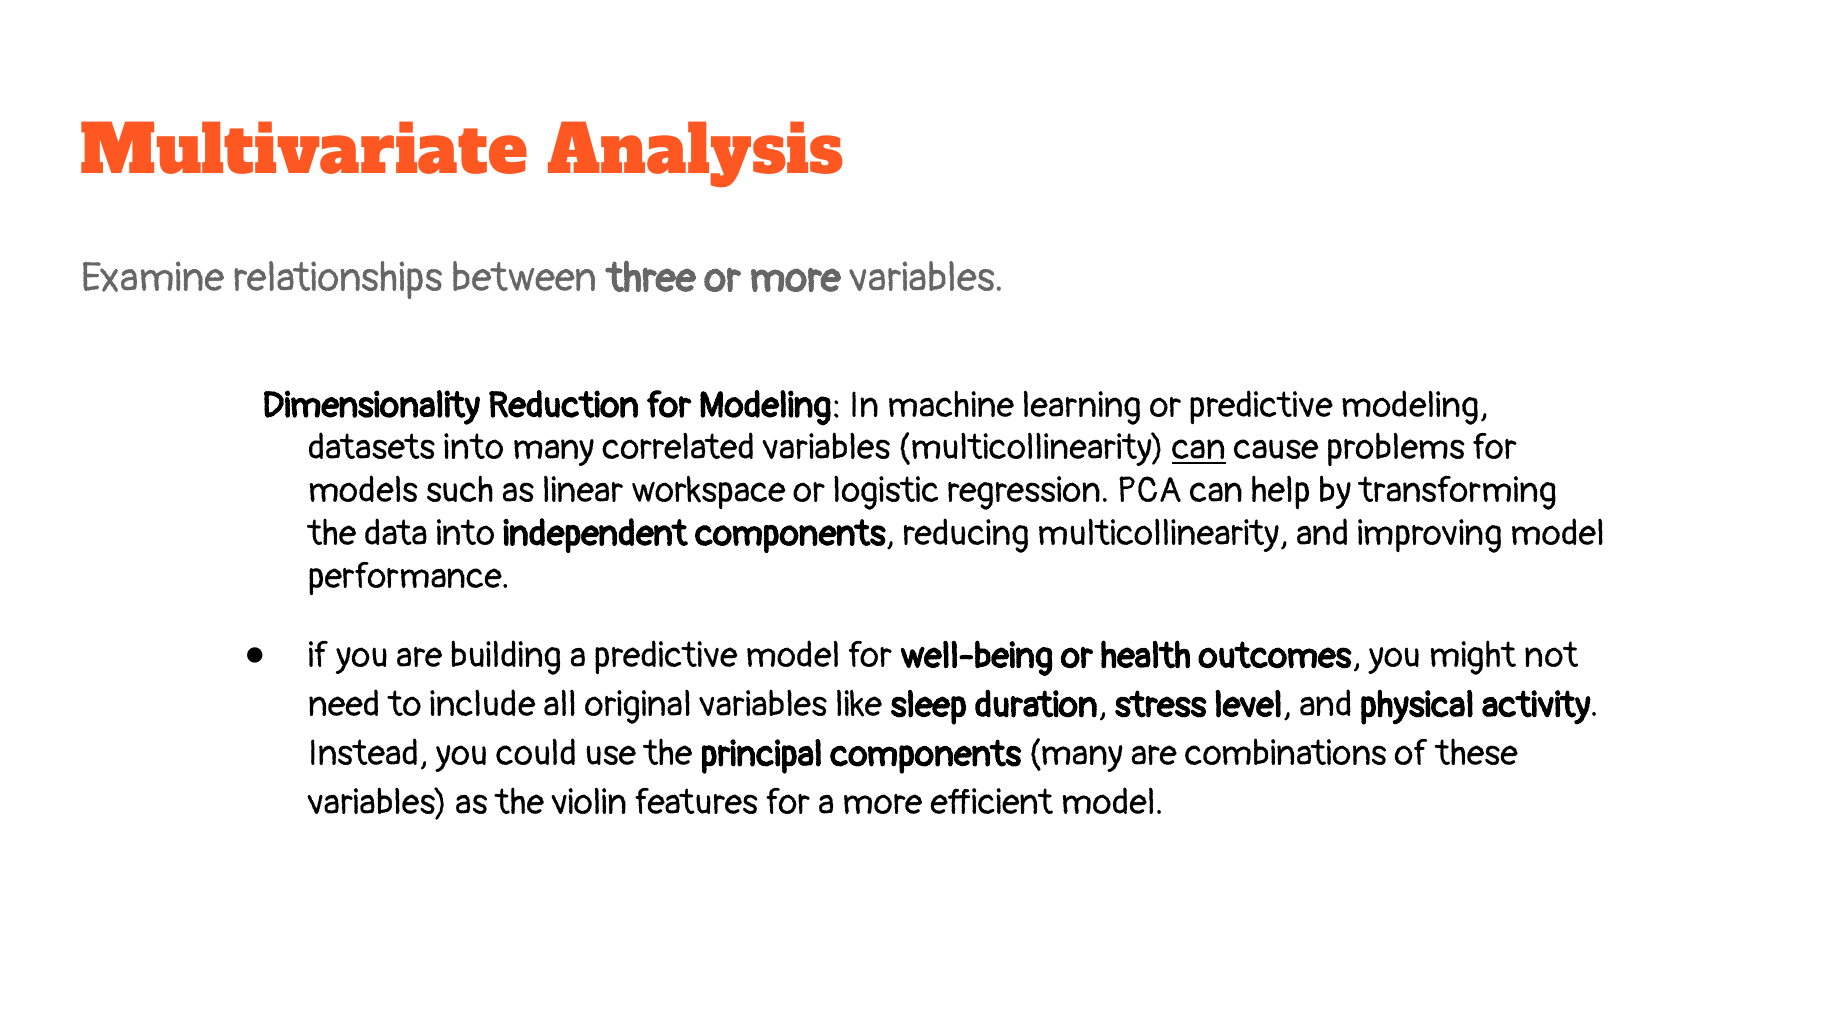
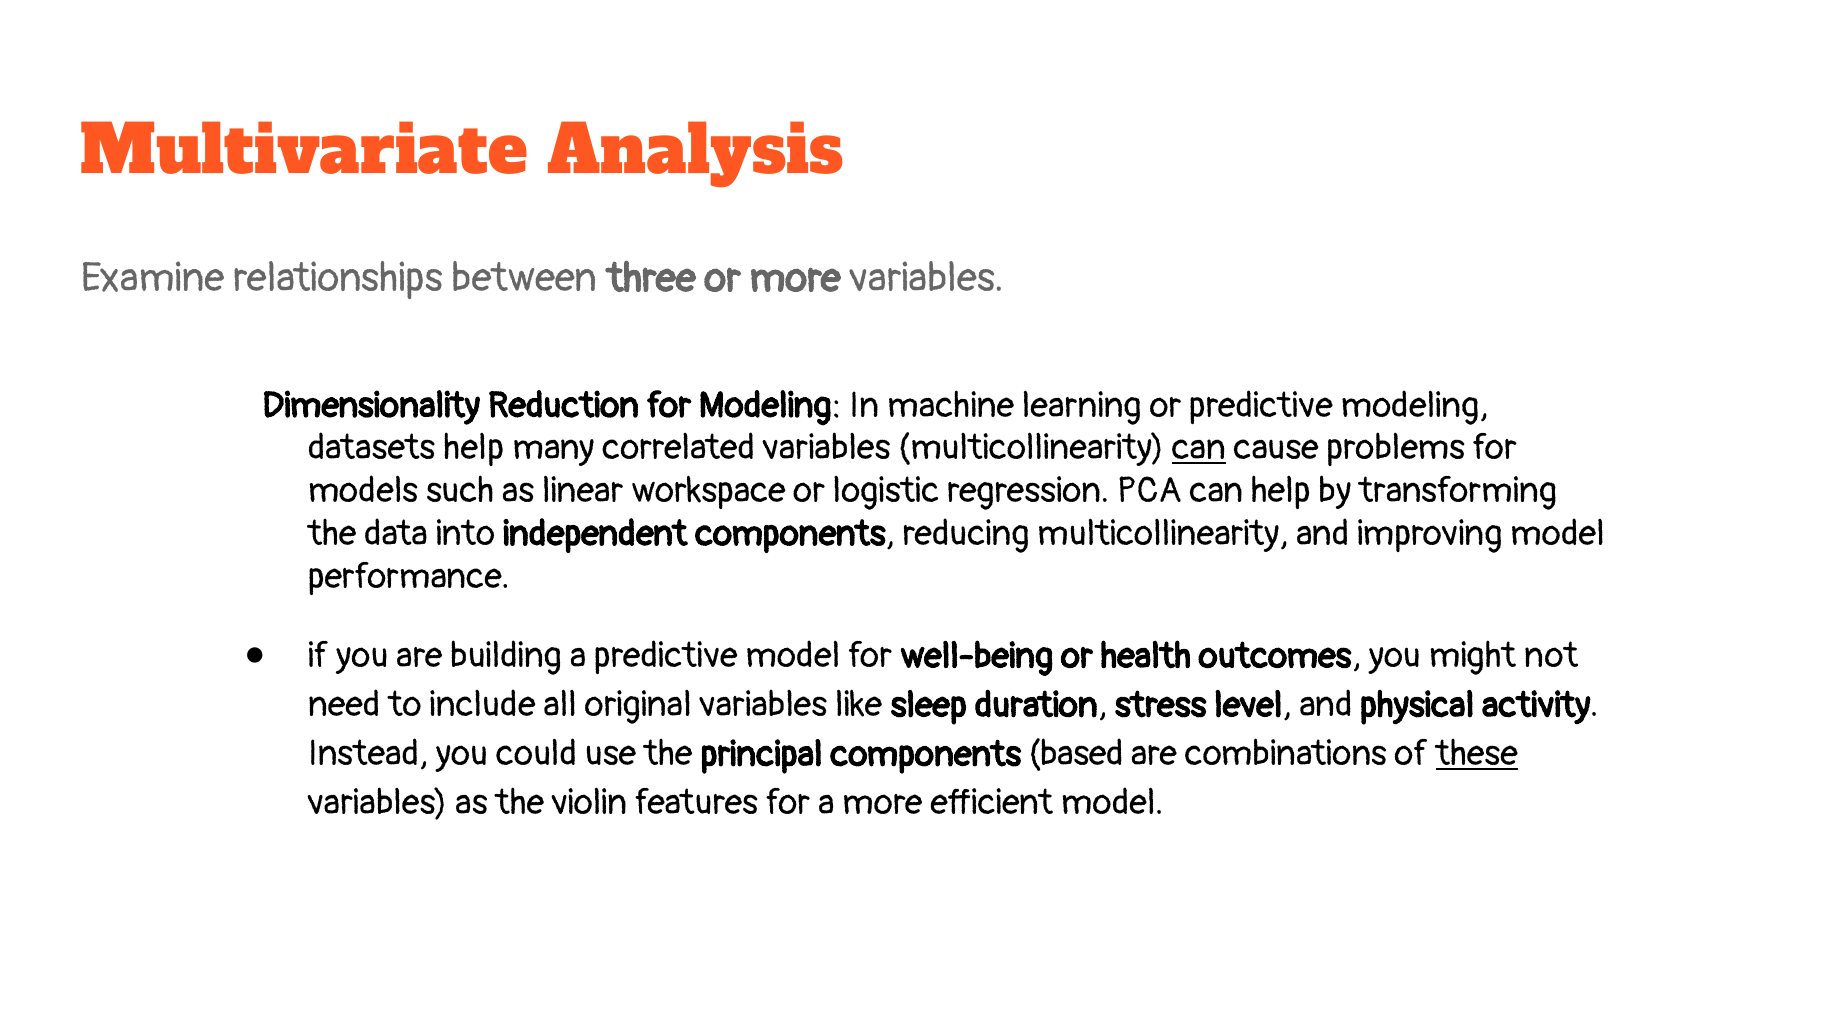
datasets into: into -> help
components many: many -> based
these underline: none -> present
